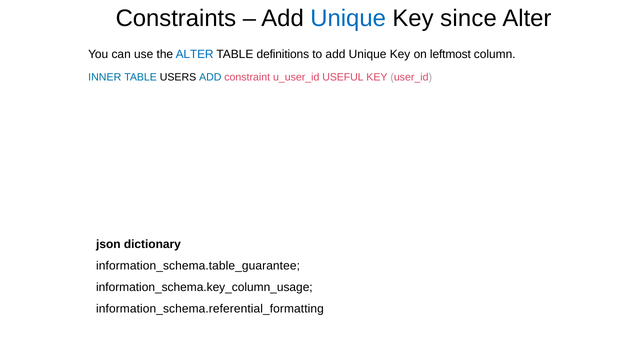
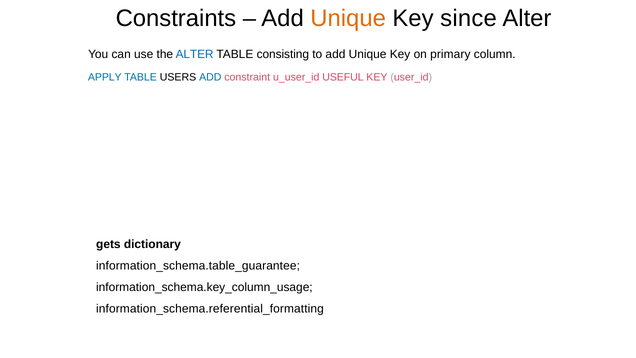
Unique at (348, 18) colour: blue -> orange
definitions: definitions -> consisting
leftmost: leftmost -> primary
INNER: INNER -> APPLY
json: json -> gets
